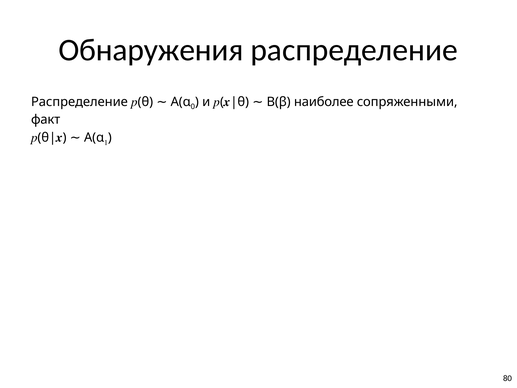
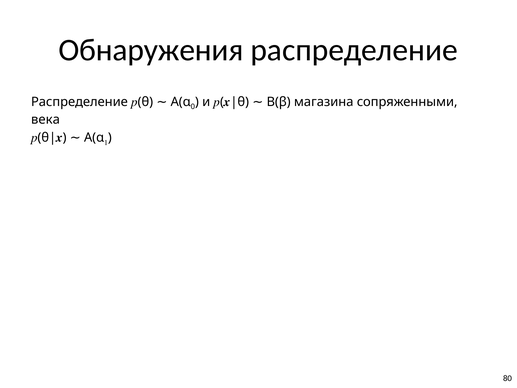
наиболее: наиболее -> магазина
факт: факт -> века
